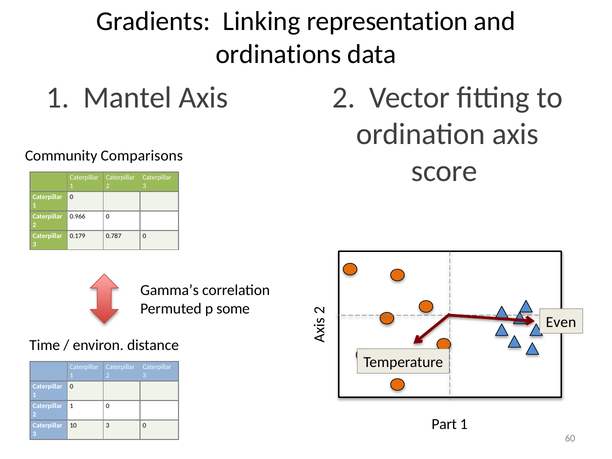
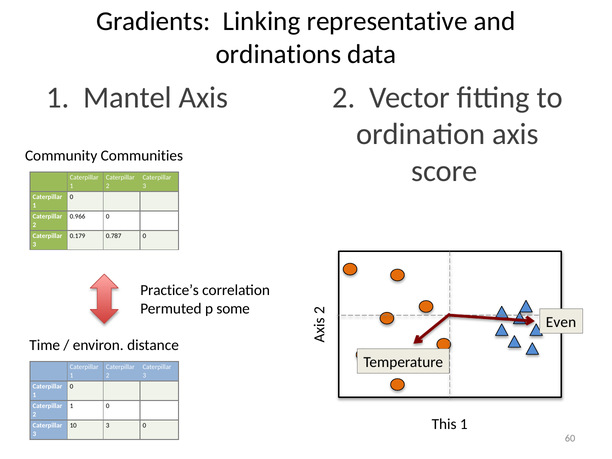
representation: representation -> representative
Comparisons: Comparisons -> Communities
Gamma’s: Gamma’s -> Practice’s
Part: Part -> This
